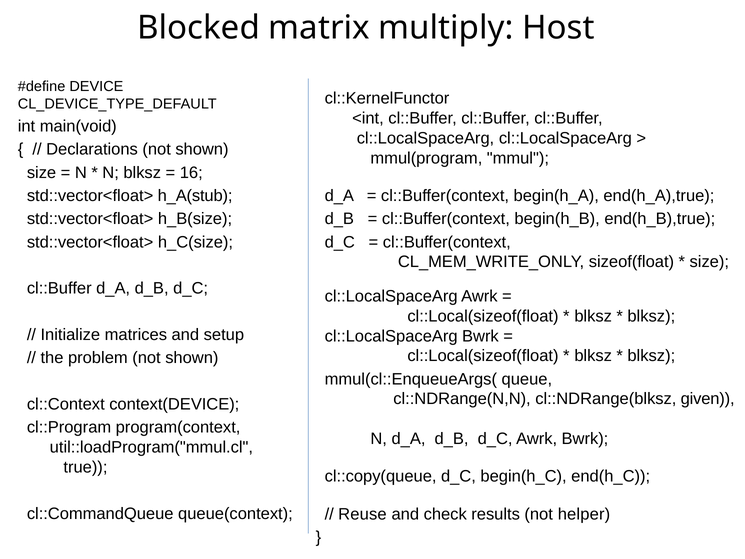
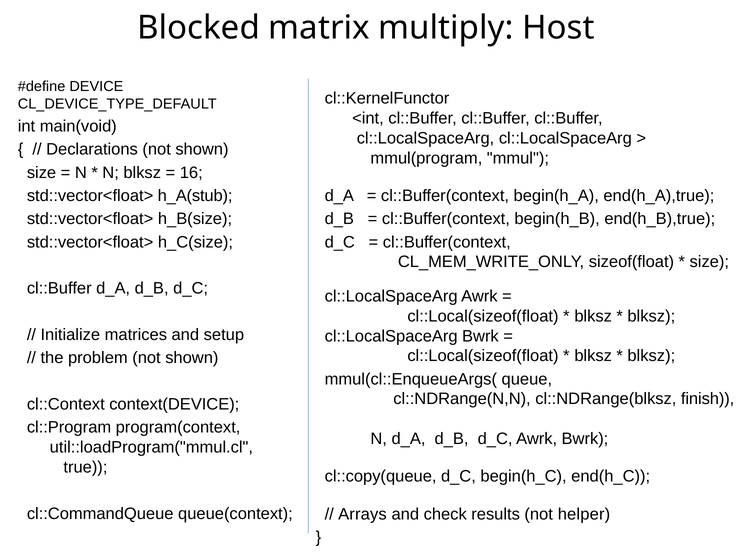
given: given -> finish
Reuse: Reuse -> Arrays
